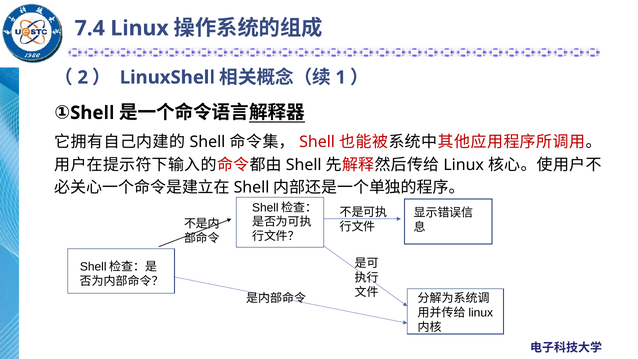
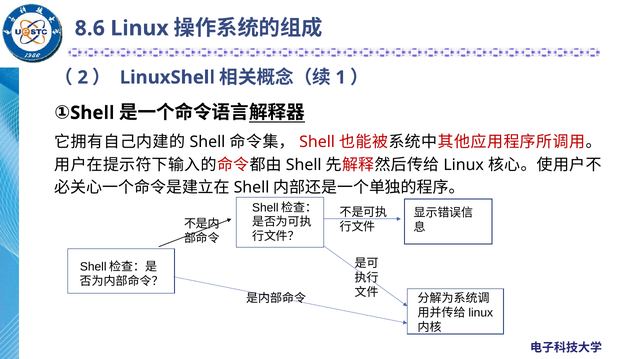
7.4: 7.4 -> 8.6
